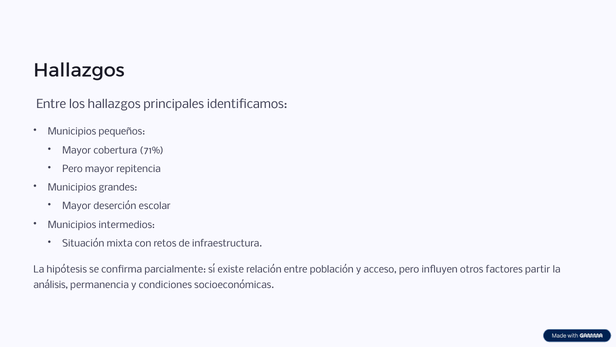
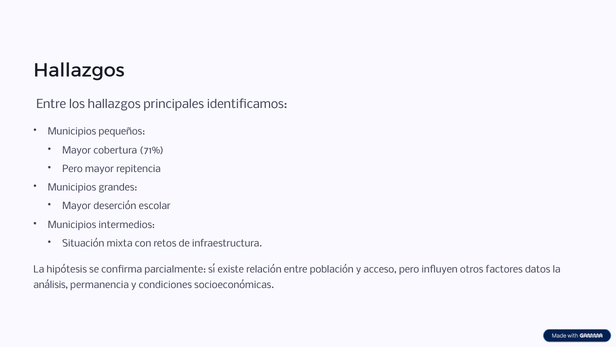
partir: partir -> datos
